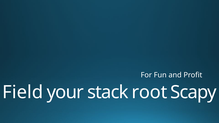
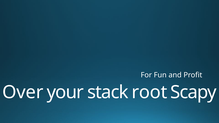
Field: Field -> Over
